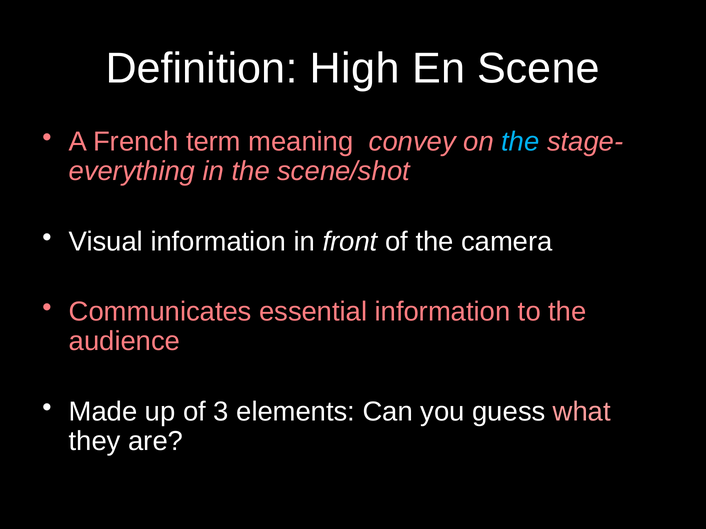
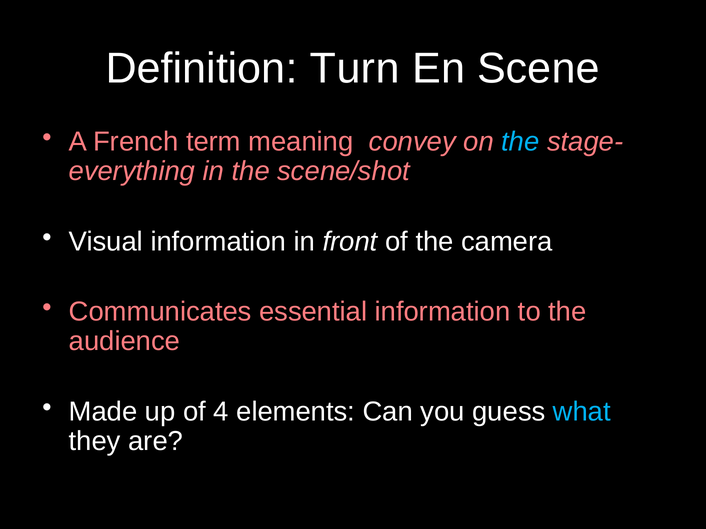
High: High -> Turn
3: 3 -> 4
what colour: pink -> light blue
